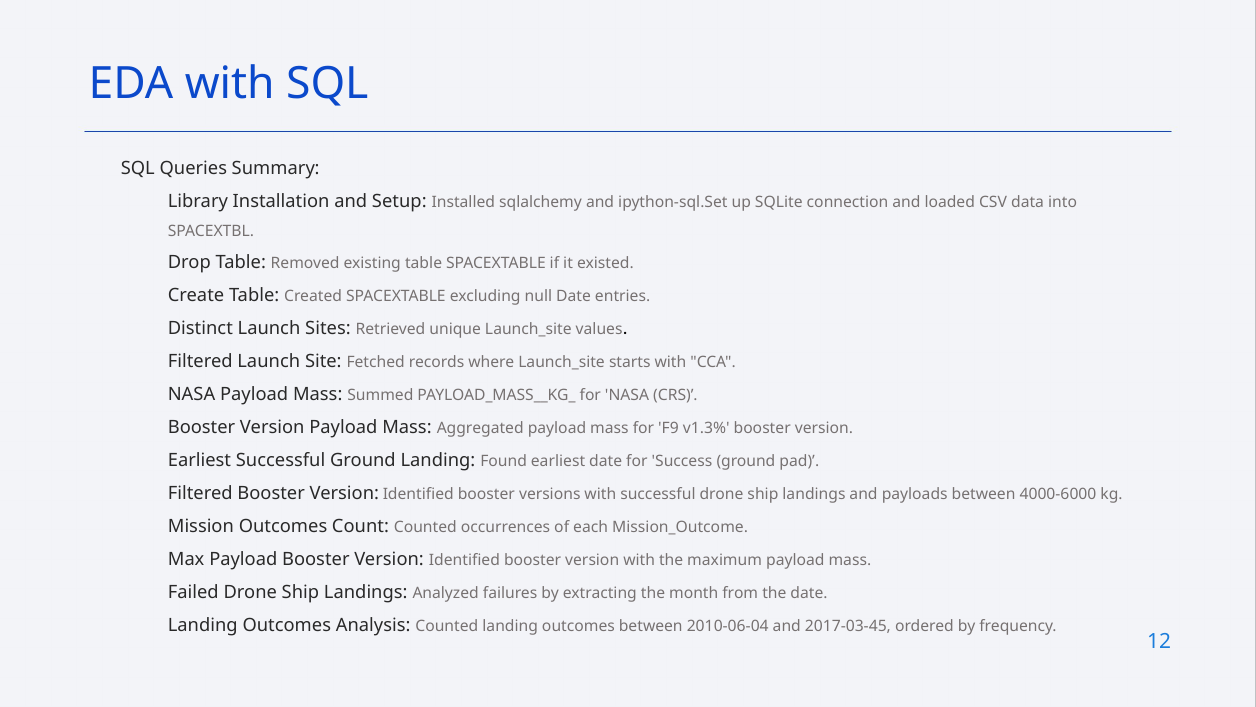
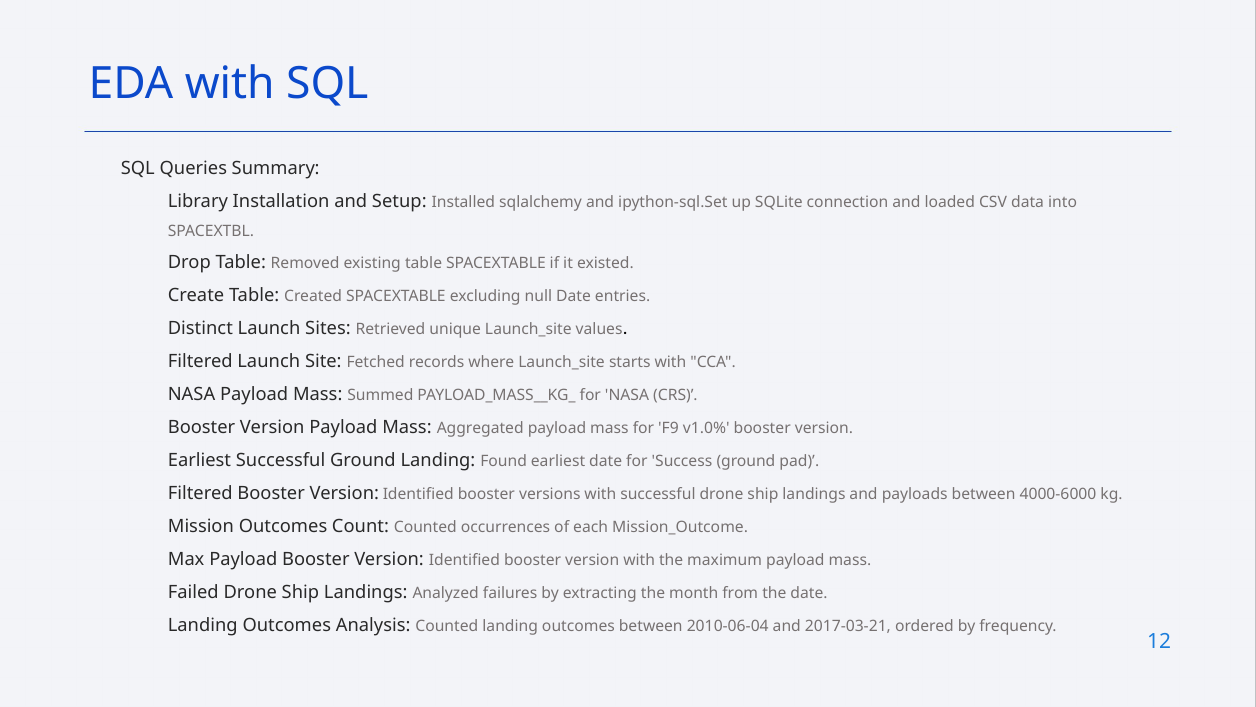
v1.3%: v1.3% -> v1.0%
2017-03-45: 2017-03-45 -> 2017-03-21
